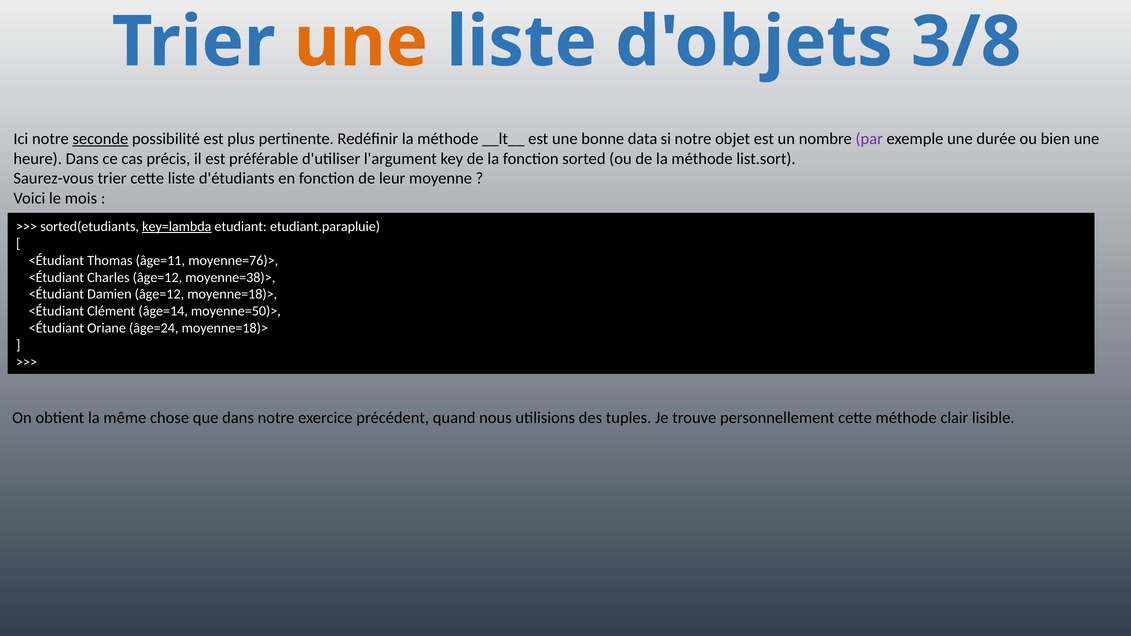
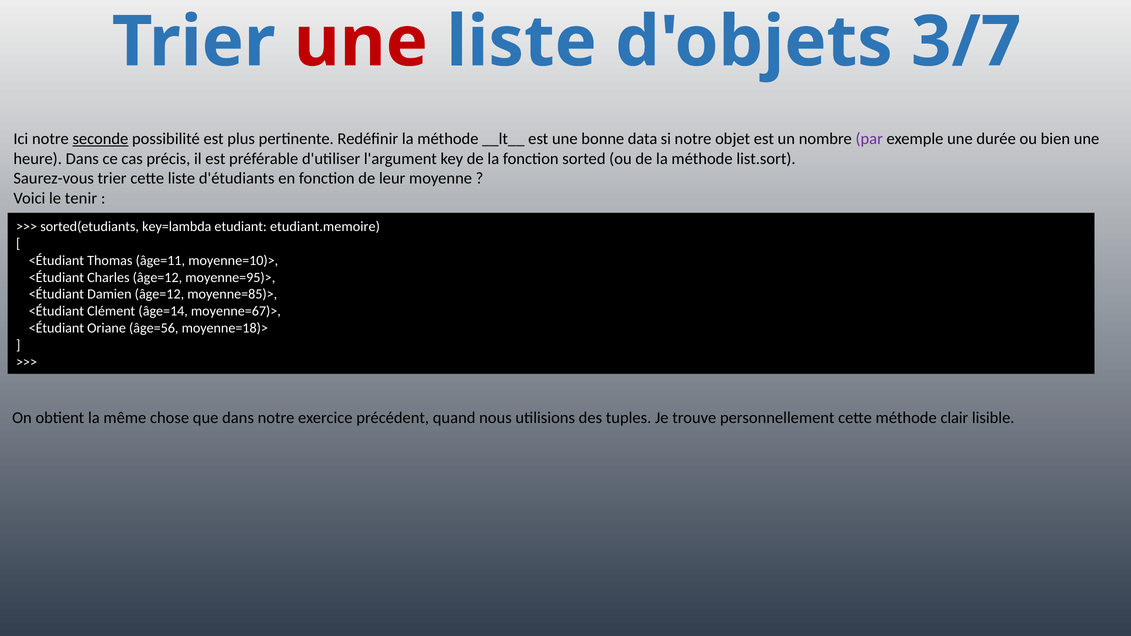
une at (361, 42) colour: orange -> red
3/8: 3/8 -> 3/7
mois: mois -> tenir
key=lambda underline: present -> none
etudiant.parapluie: etudiant.parapluie -> etudiant.memoire
moyenne=76)>: moyenne=76)> -> moyenne=10)>
moyenne=38)>: moyenne=38)> -> moyenne=95)>
âge=12 moyenne=18)>: moyenne=18)> -> moyenne=85)>
moyenne=50)>: moyenne=50)> -> moyenne=67)>
âge=24: âge=24 -> âge=56
